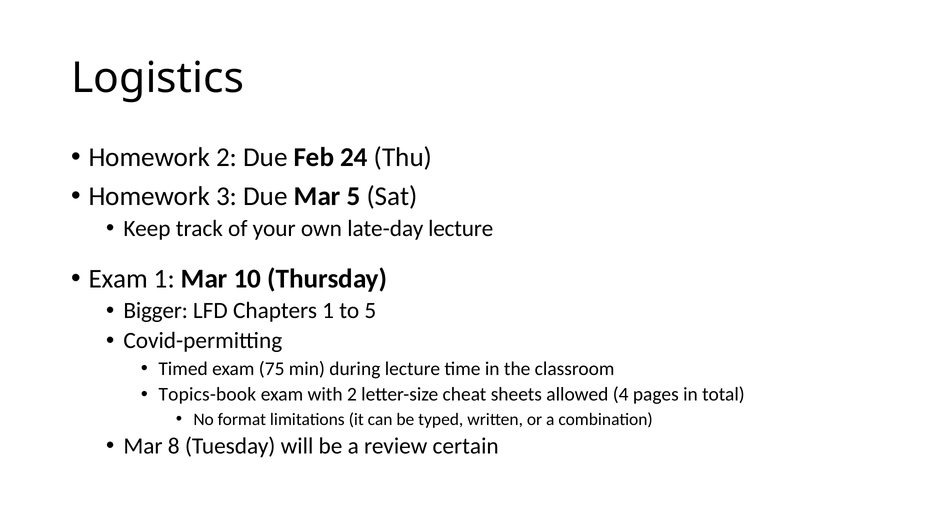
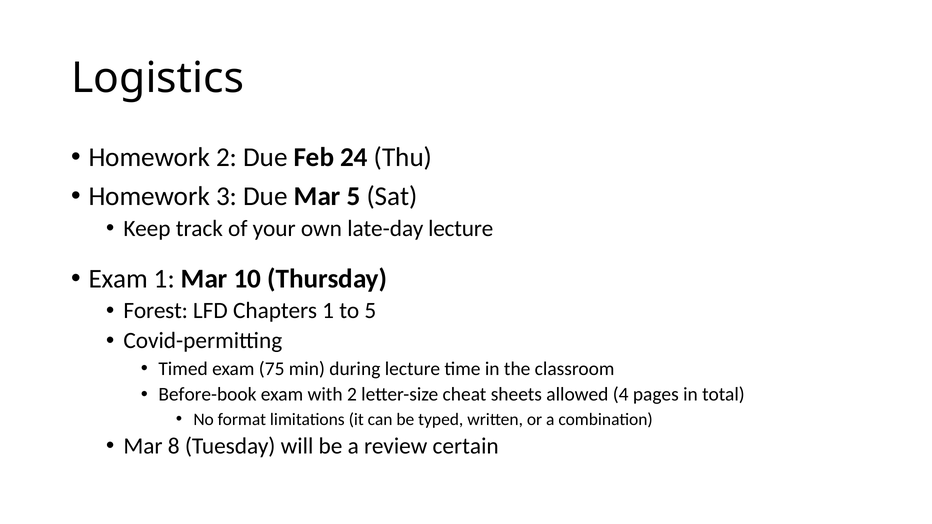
Bigger: Bigger -> Forest
Topics-book: Topics-book -> Before-book
